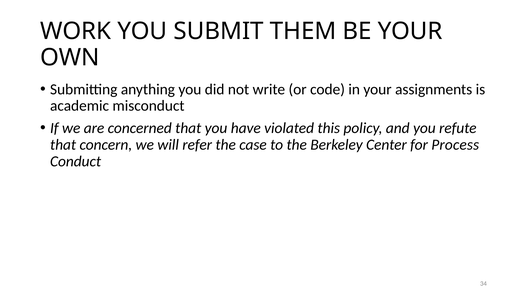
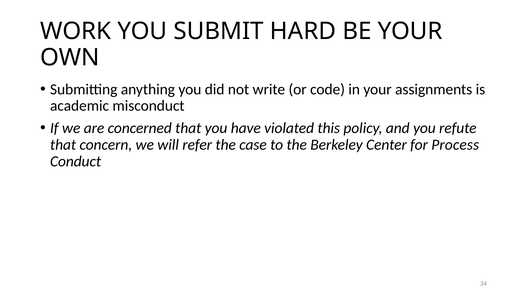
THEM: THEM -> HARD
